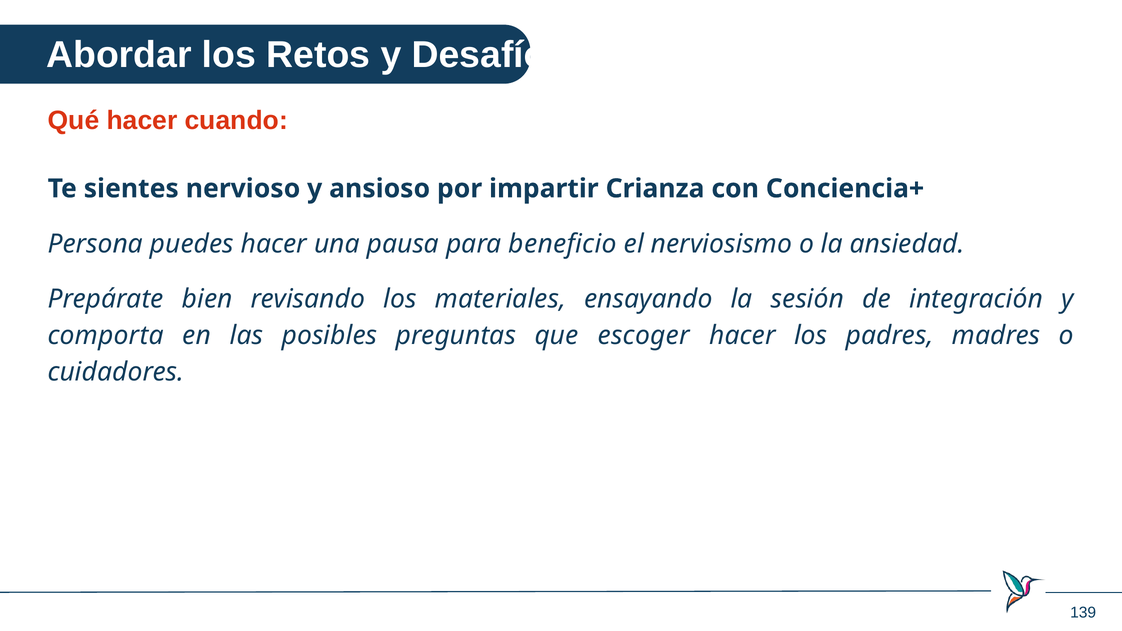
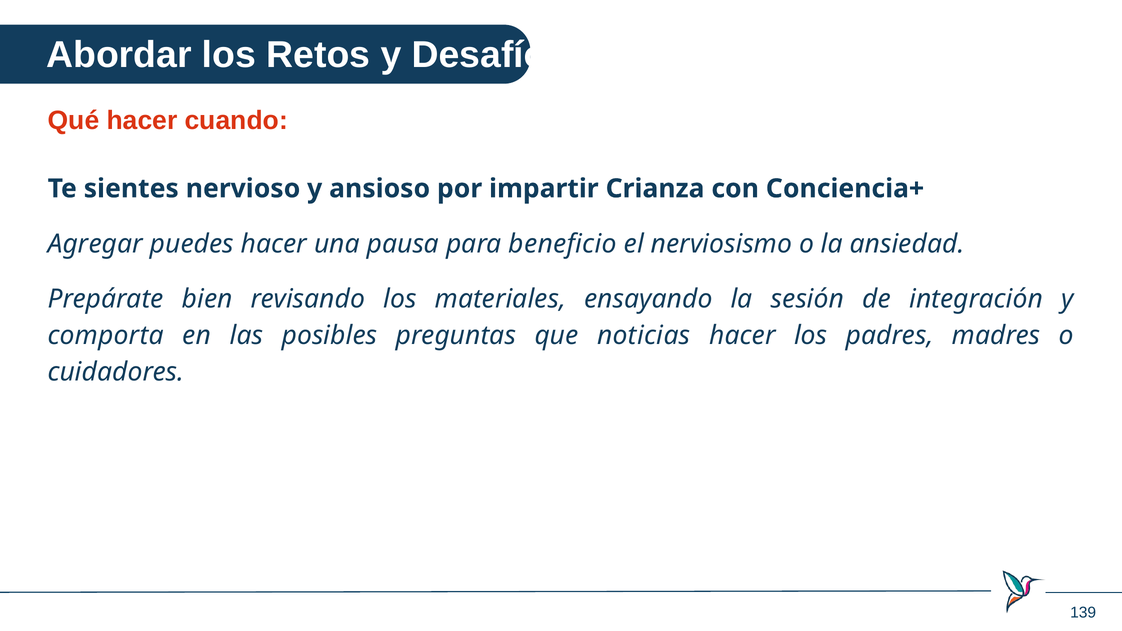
Persona: Persona -> Agregar
escoger: escoger -> noticias
